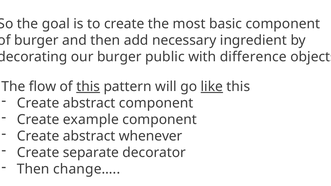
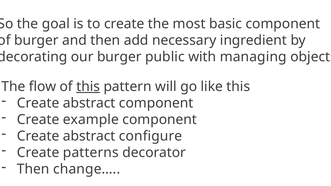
difference: difference -> managing
like underline: present -> none
whenever: whenever -> configure
separate: separate -> patterns
